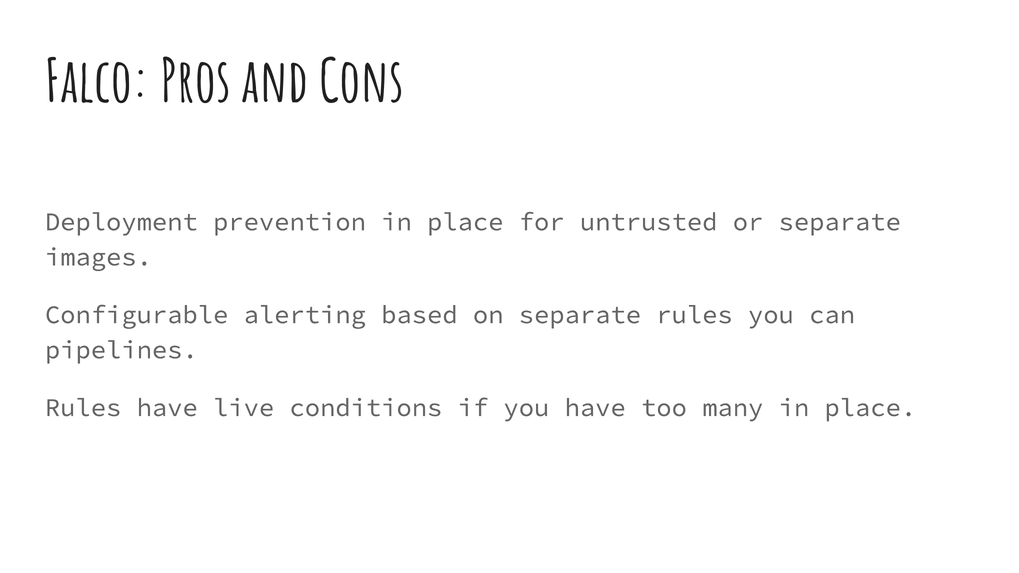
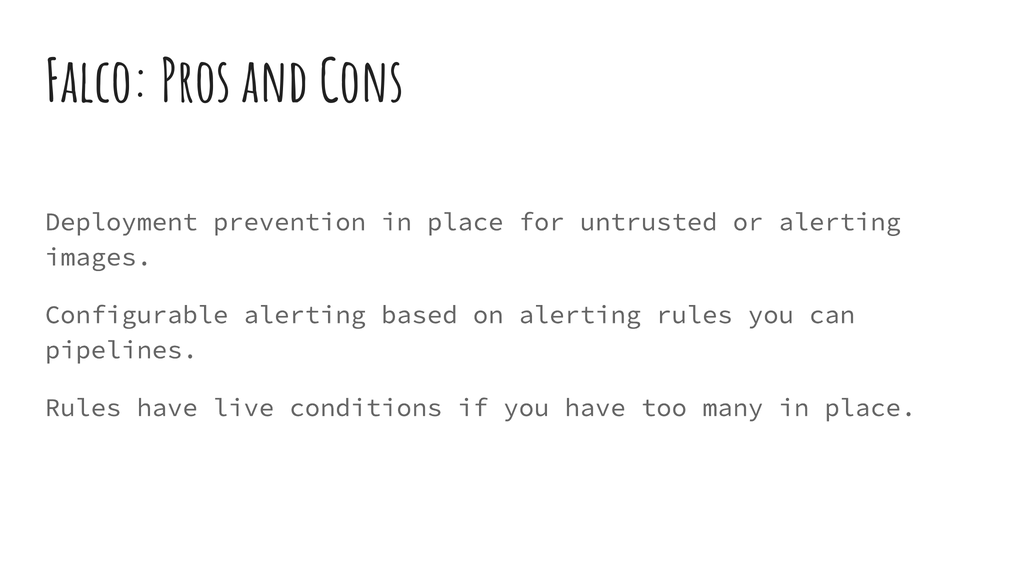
or separate: separate -> alerting
on separate: separate -> alerting
